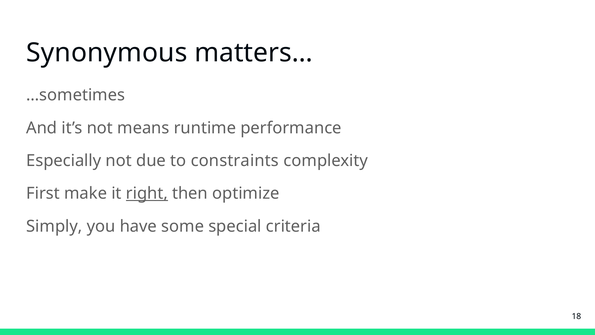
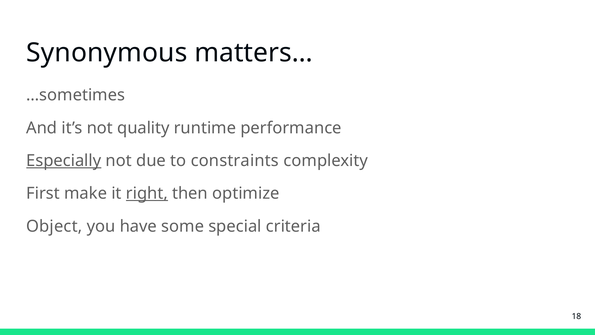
means: means -> quality
Especially underline: none -> present
Simply: Simply -> Object
